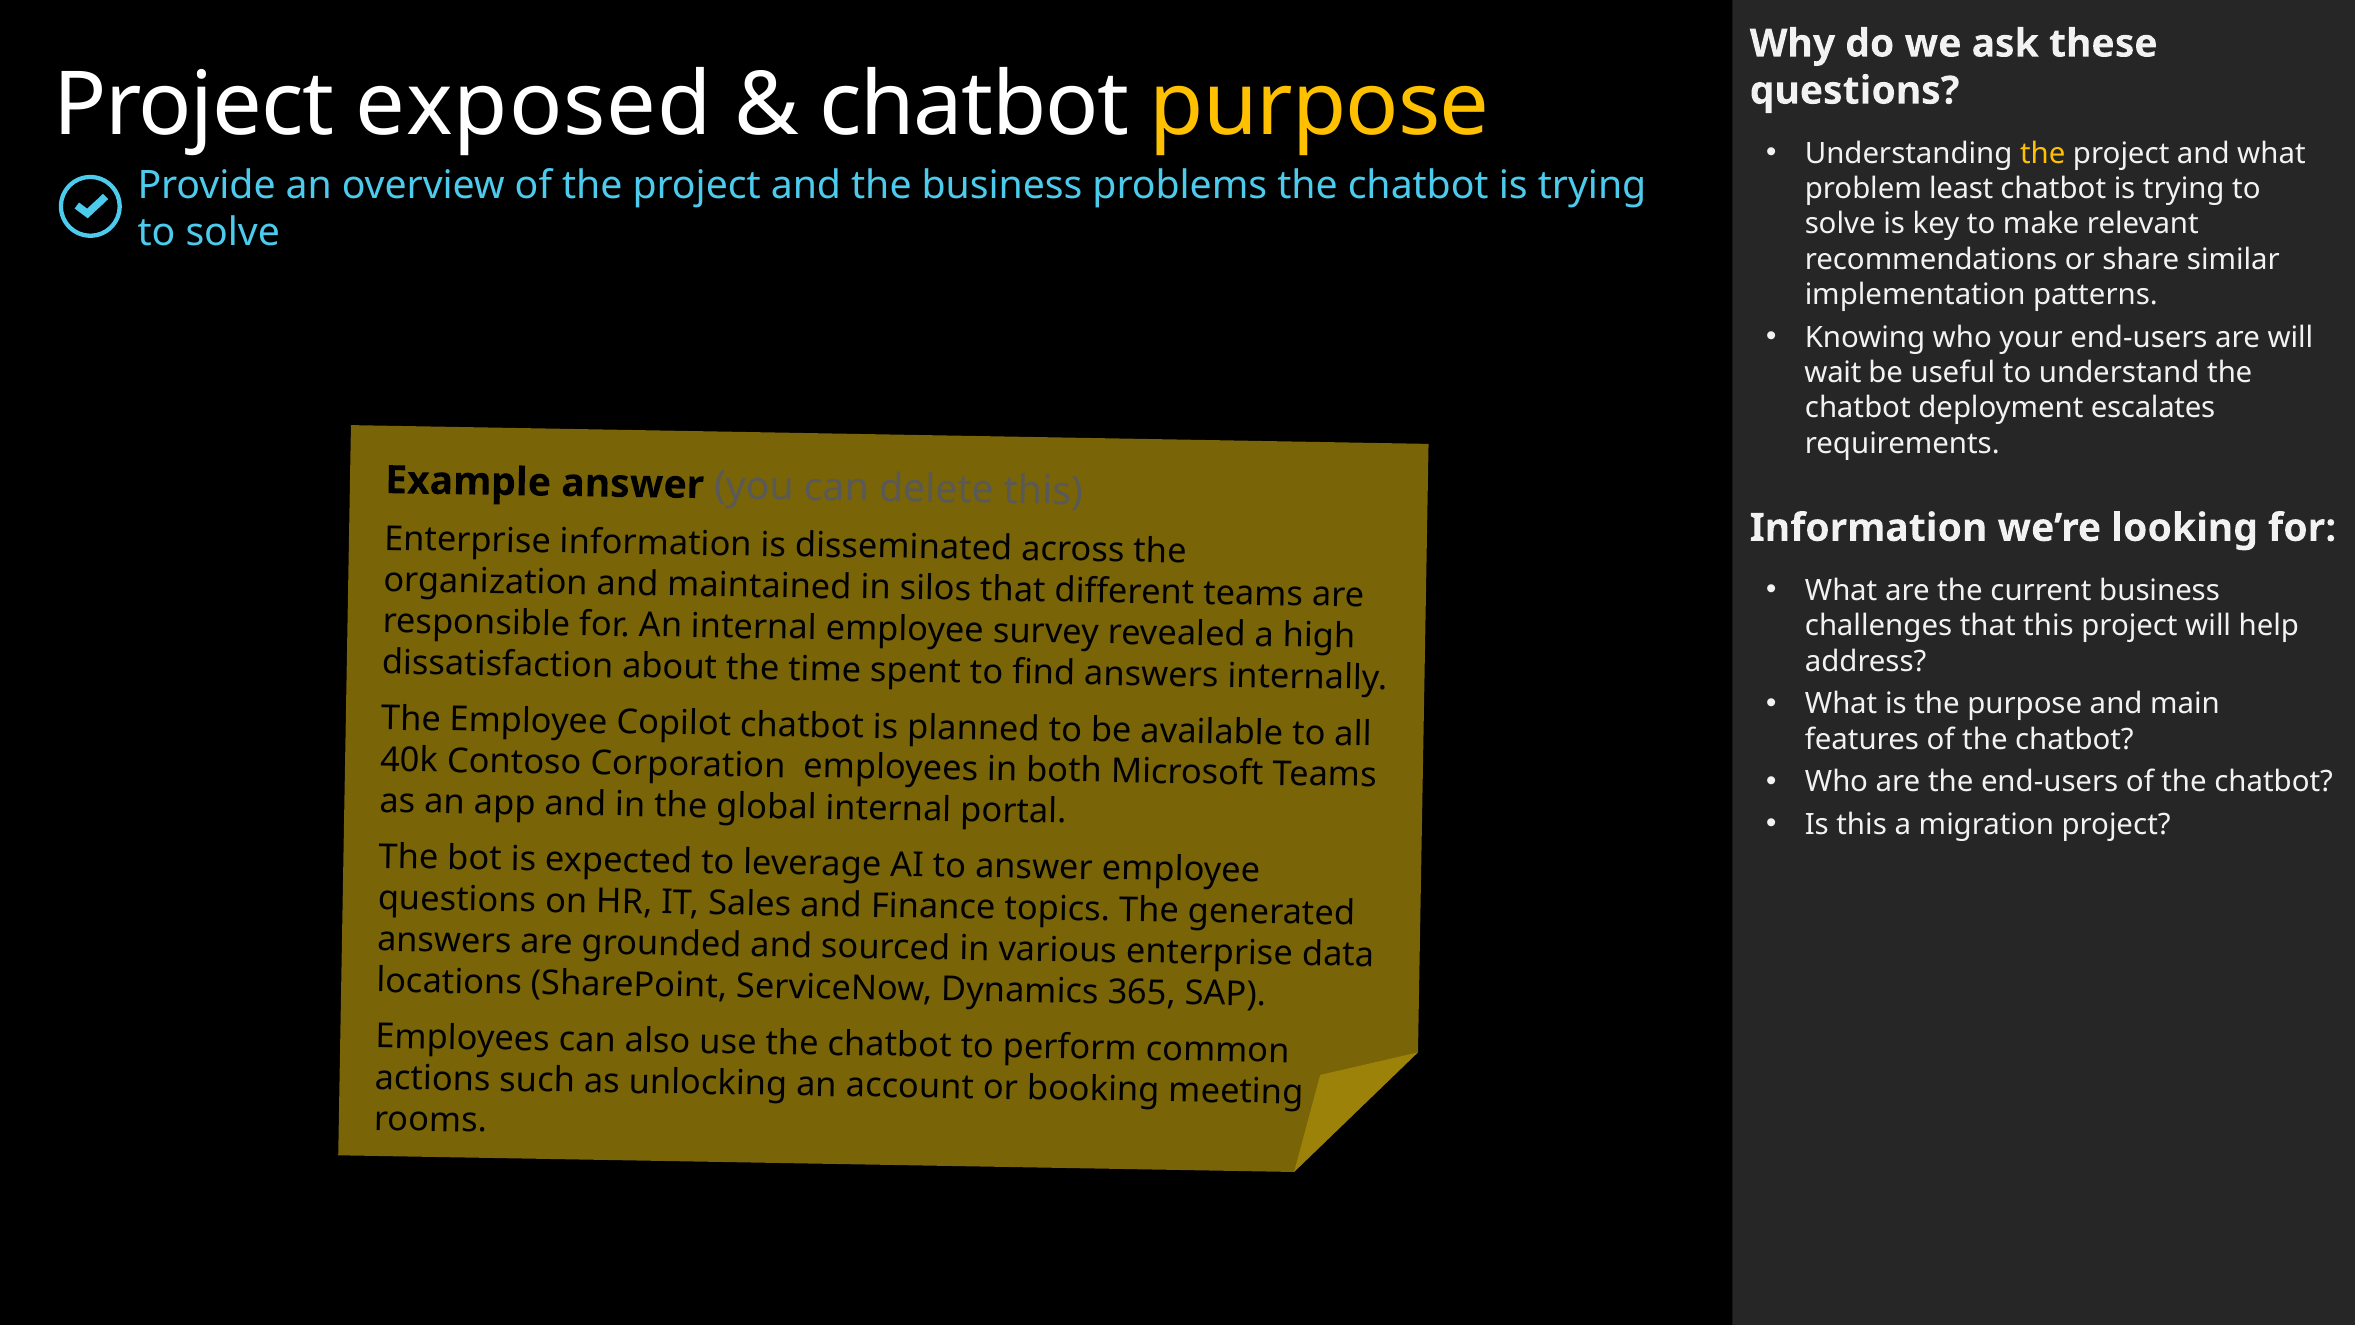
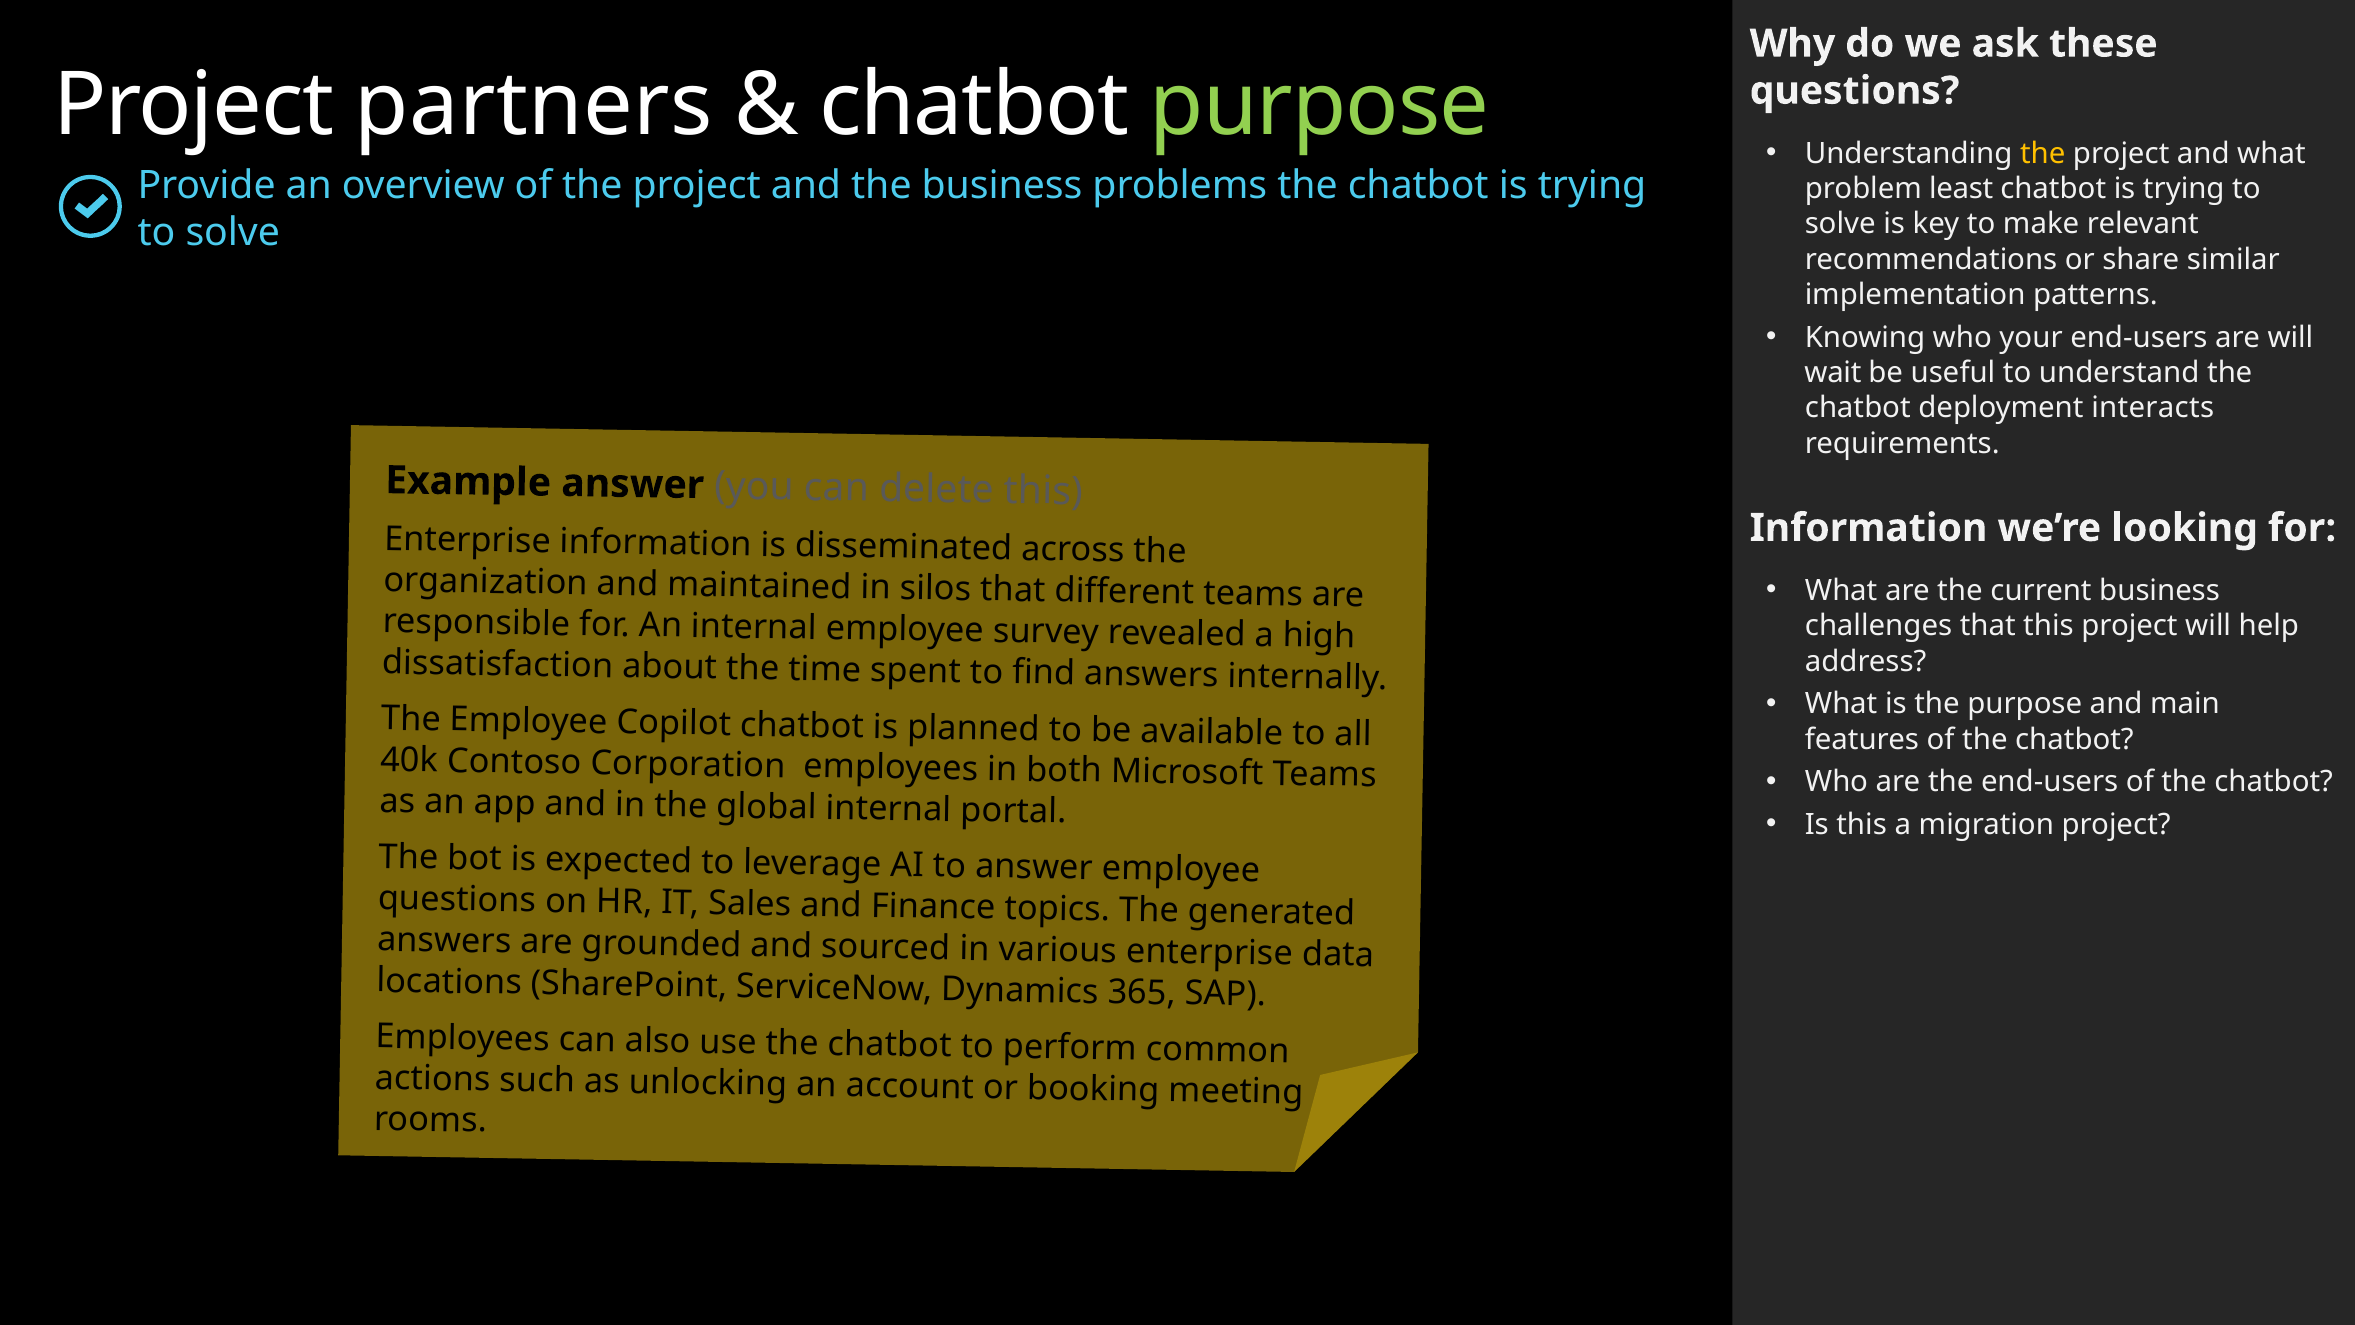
exposed: exposed -> partners
purpose at (1320, 105) colour: yellow -> light green
escalates: escalates -> interacts
